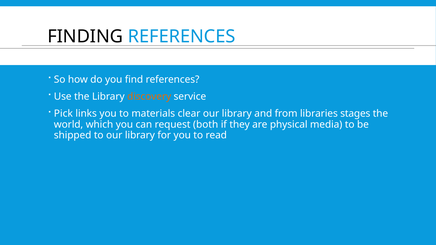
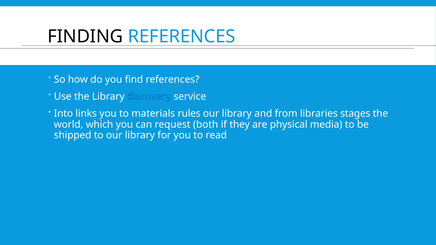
discovery colour: orange -> blue
Pick: Pick -> Into
clear: clear -> rules
